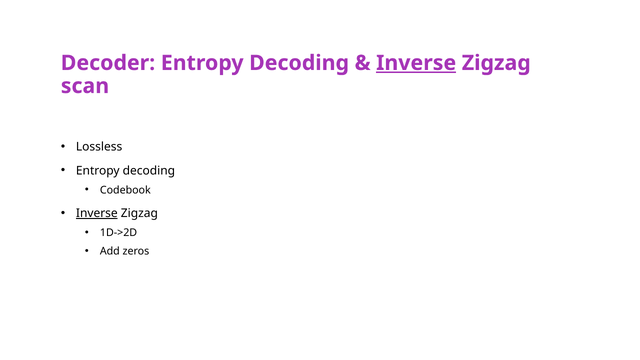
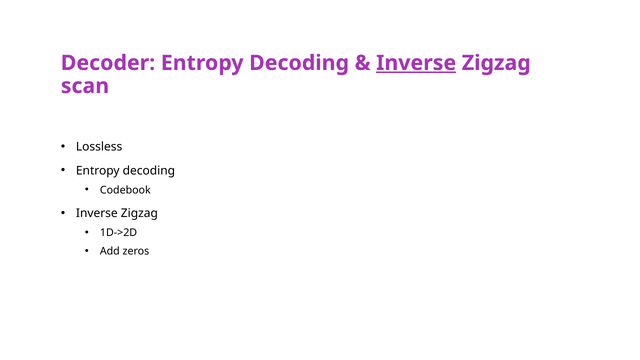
Inverse at (97, 213) underline: present -> none
